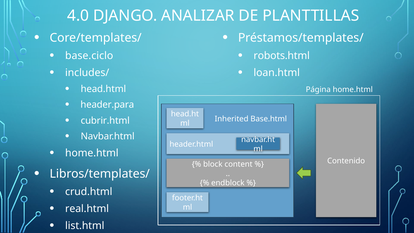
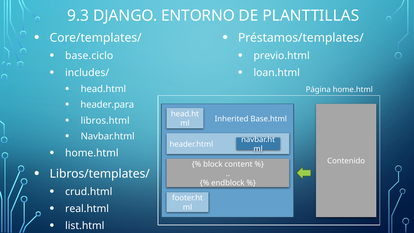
4.0: 4.0 -> 9.3
ANALIZAR: ANALIZAR -> ENTORNO
robots.html: robots.html -> previo.html
cubrir.html: cubrir.html -> libros.html
